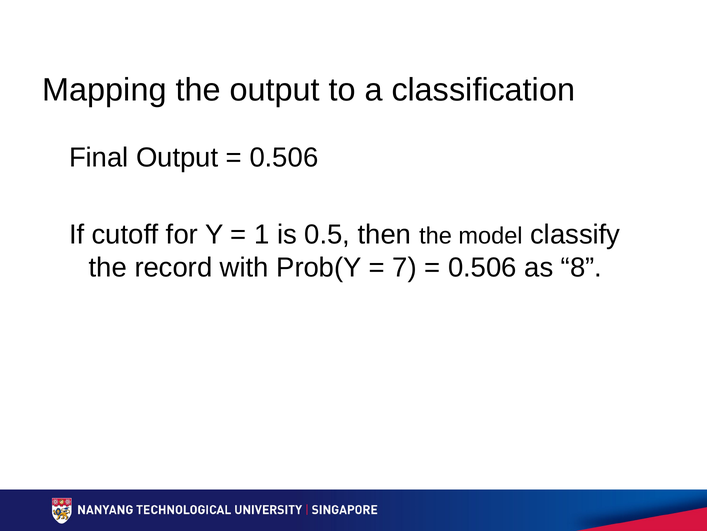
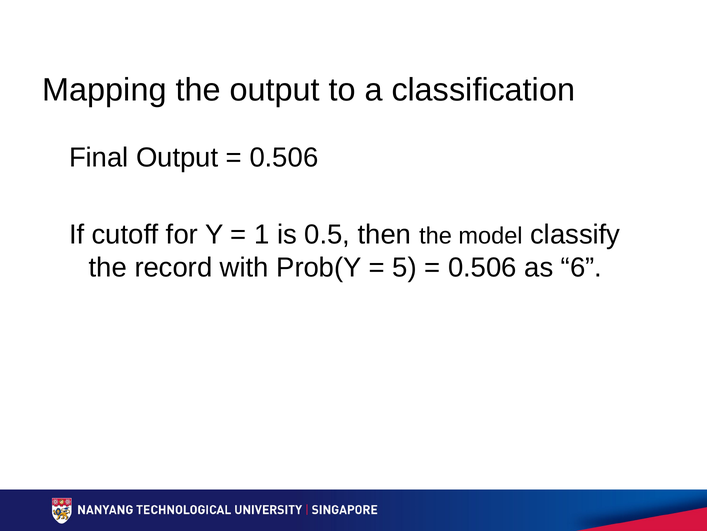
7: 7 -> 5
8: 8 -> 6
